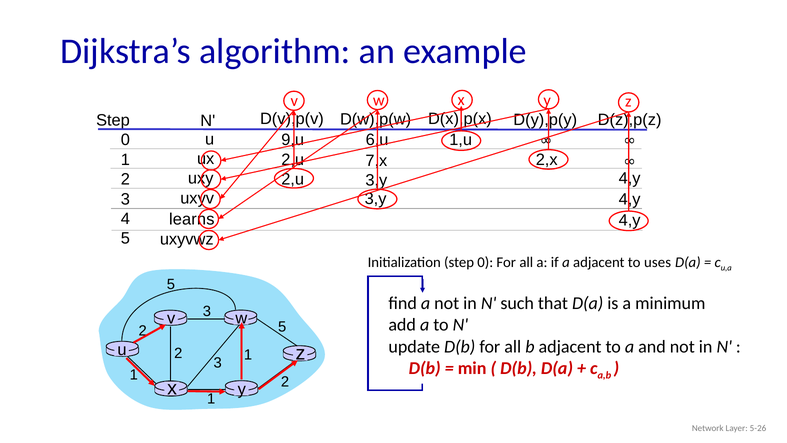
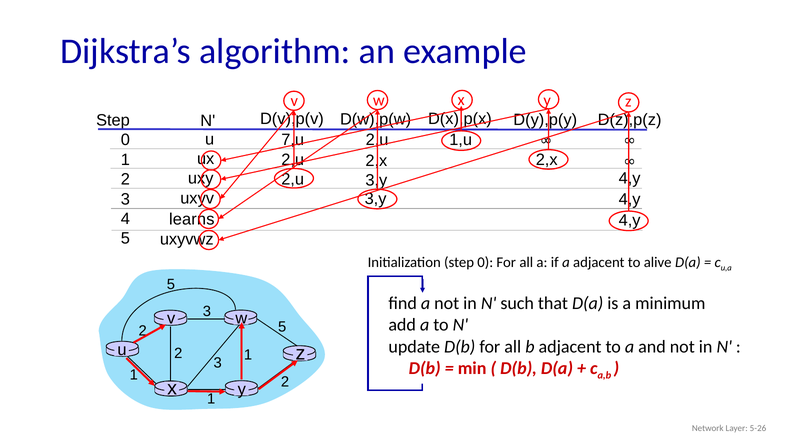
6,u at (377, 140): 6,u -> 2,u
9,u: 9,u -> 7,u
7,x at (376, 161): 7,x -> 2,x
uses: uses -> alive
